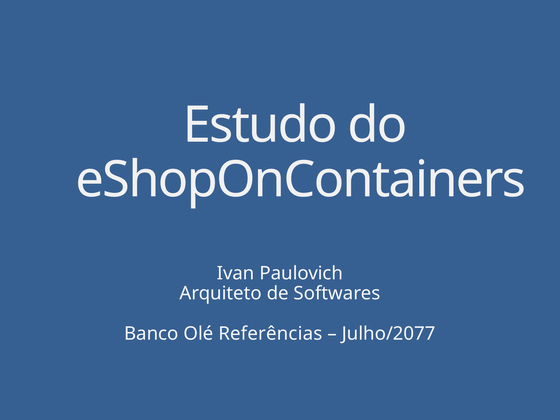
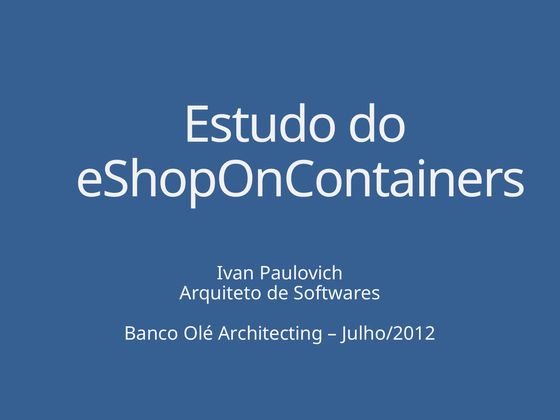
Referências: Referências -> Architecting
Julho/2077: Julho/2077 -> Julho/2012
